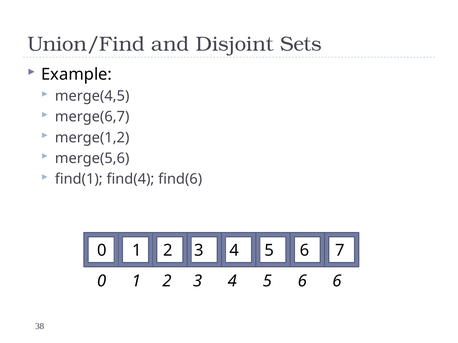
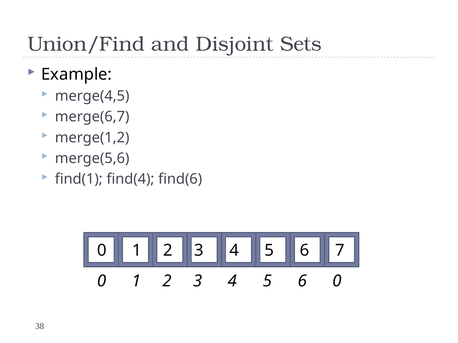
6 6: 6 -> 0
